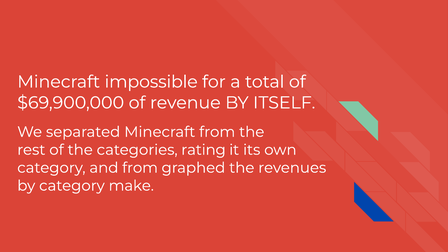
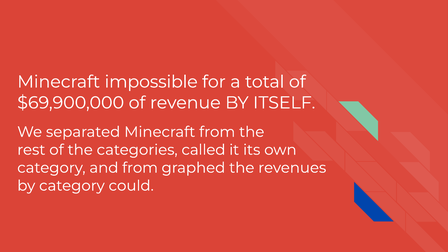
rating: rating -> called
make: make -> could
